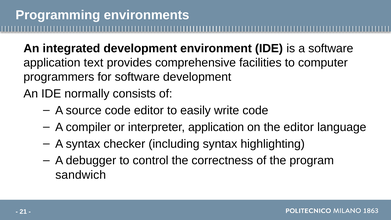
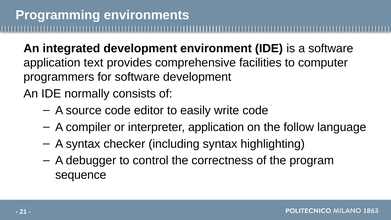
the editor: editor -> follow
sandwich: sandwich -> sequence
